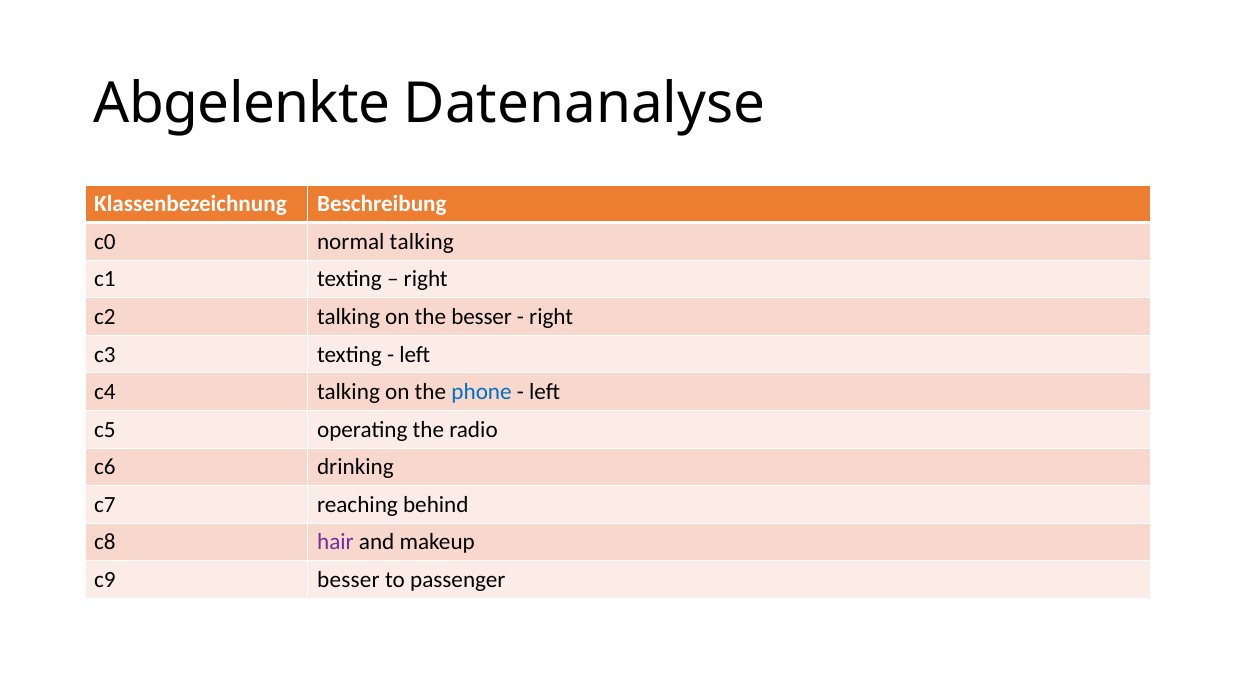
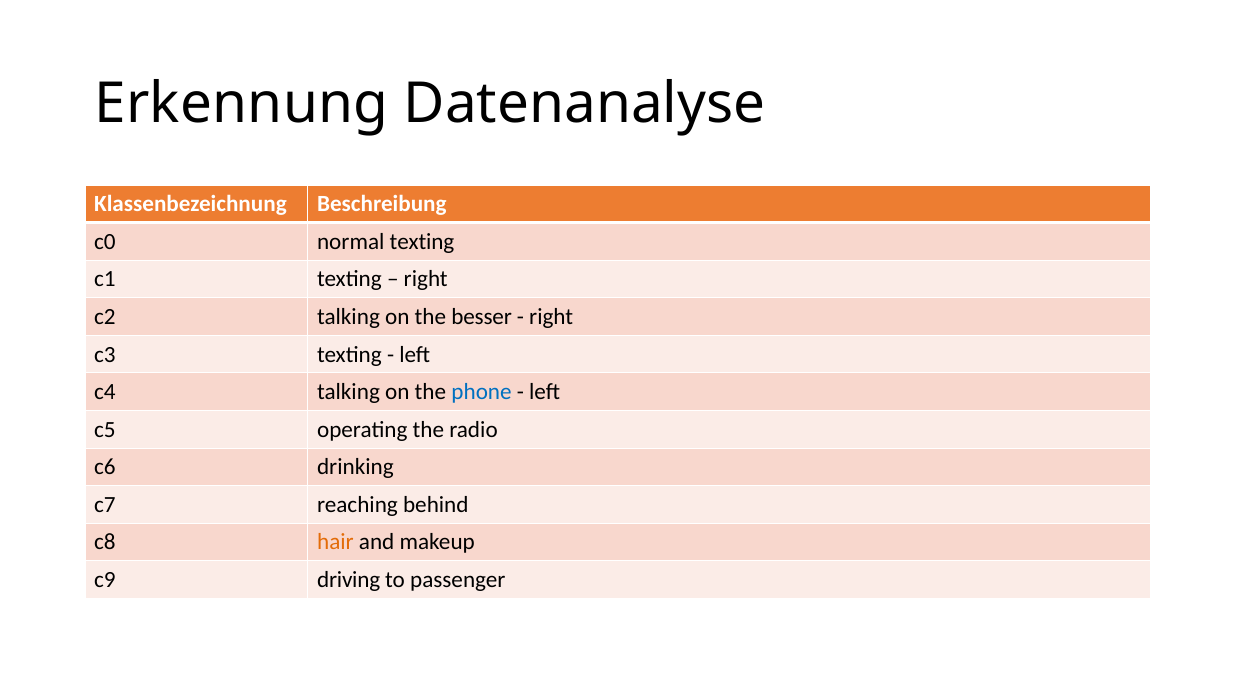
Abgelenkte: Abgelenkte -> Erkennung
normal talking: talking -> texting
hair colour: purple -> orange
c9 besser: besser -> driving
